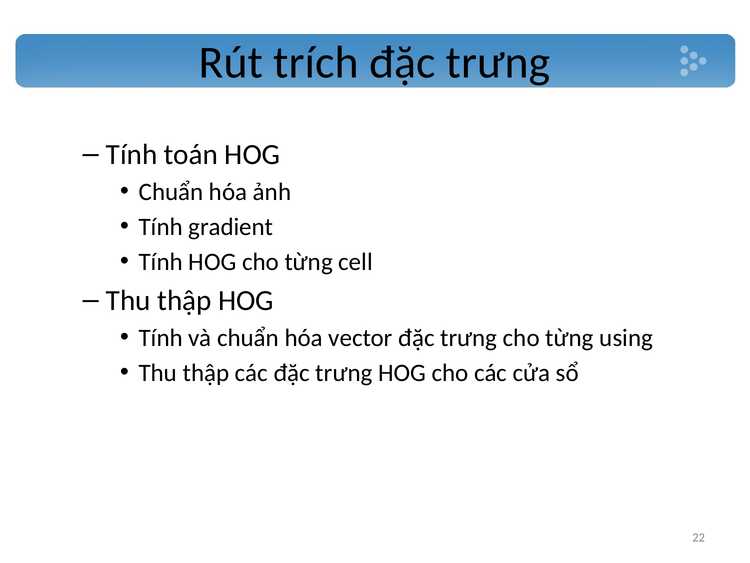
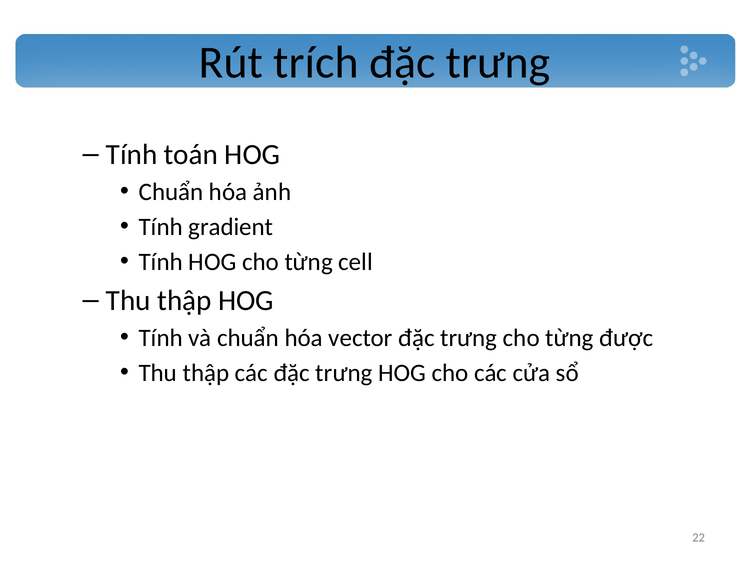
using: using -> được
